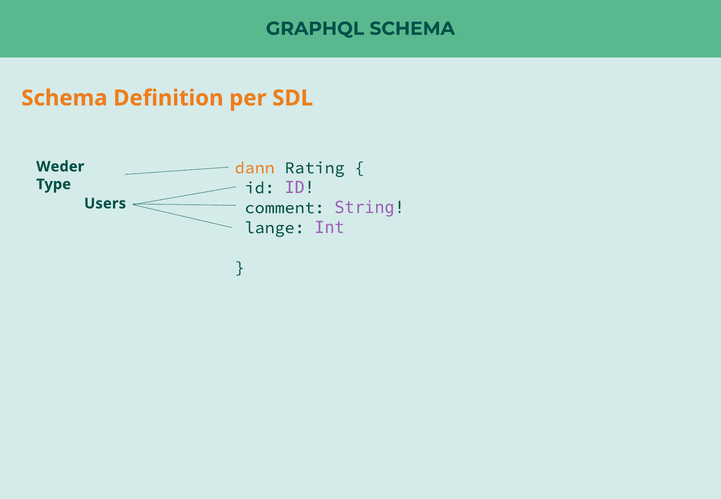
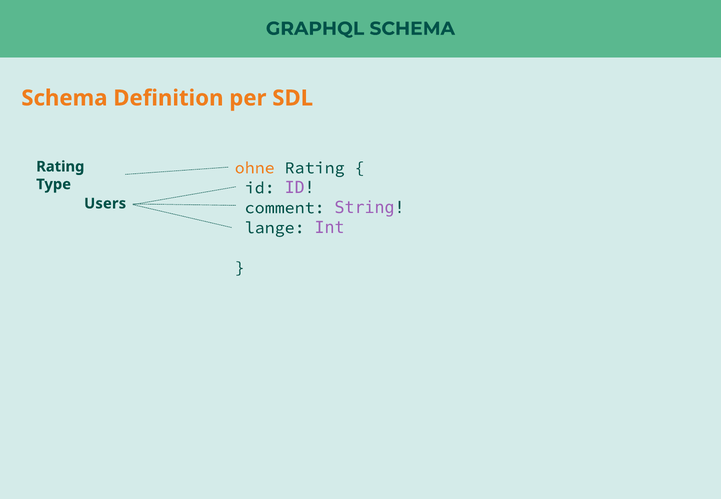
Weder at (60, 167): Weder -> Rating
dann: dann -> ohne
